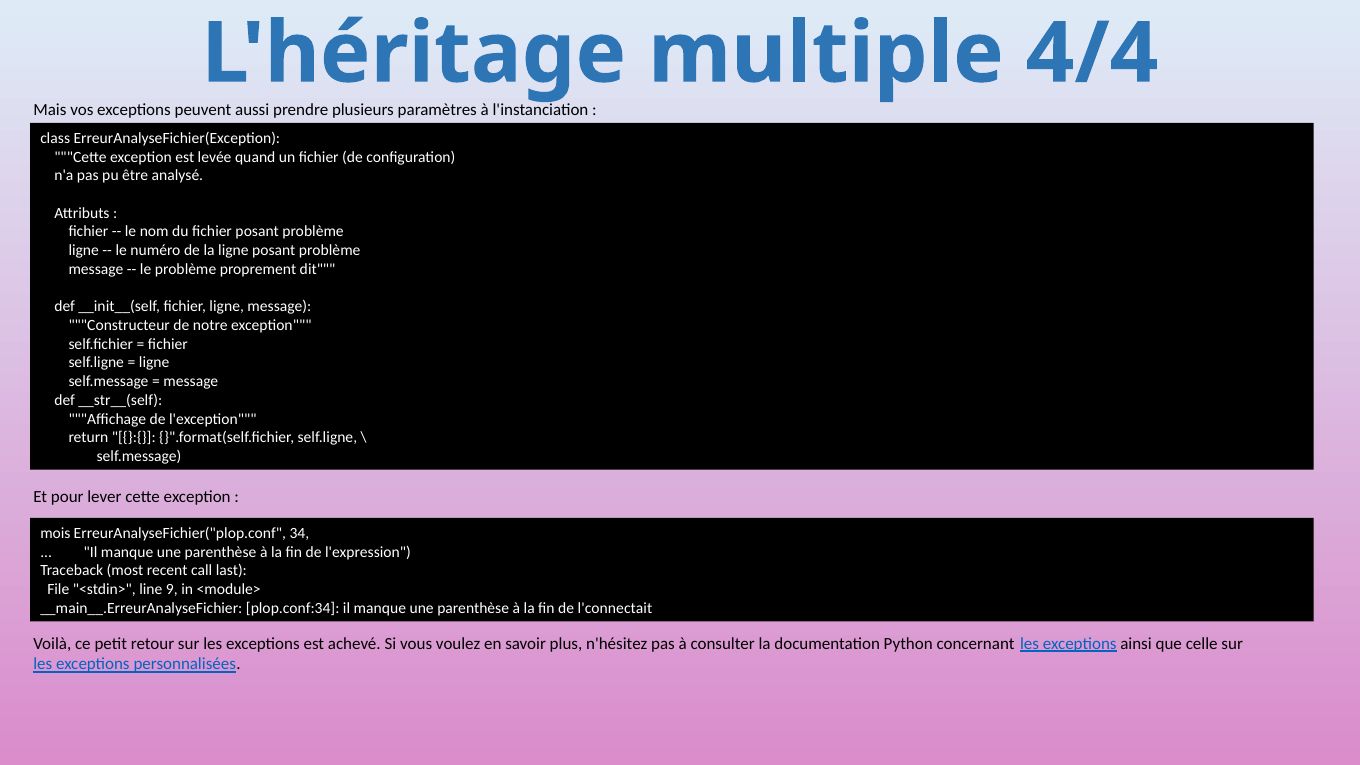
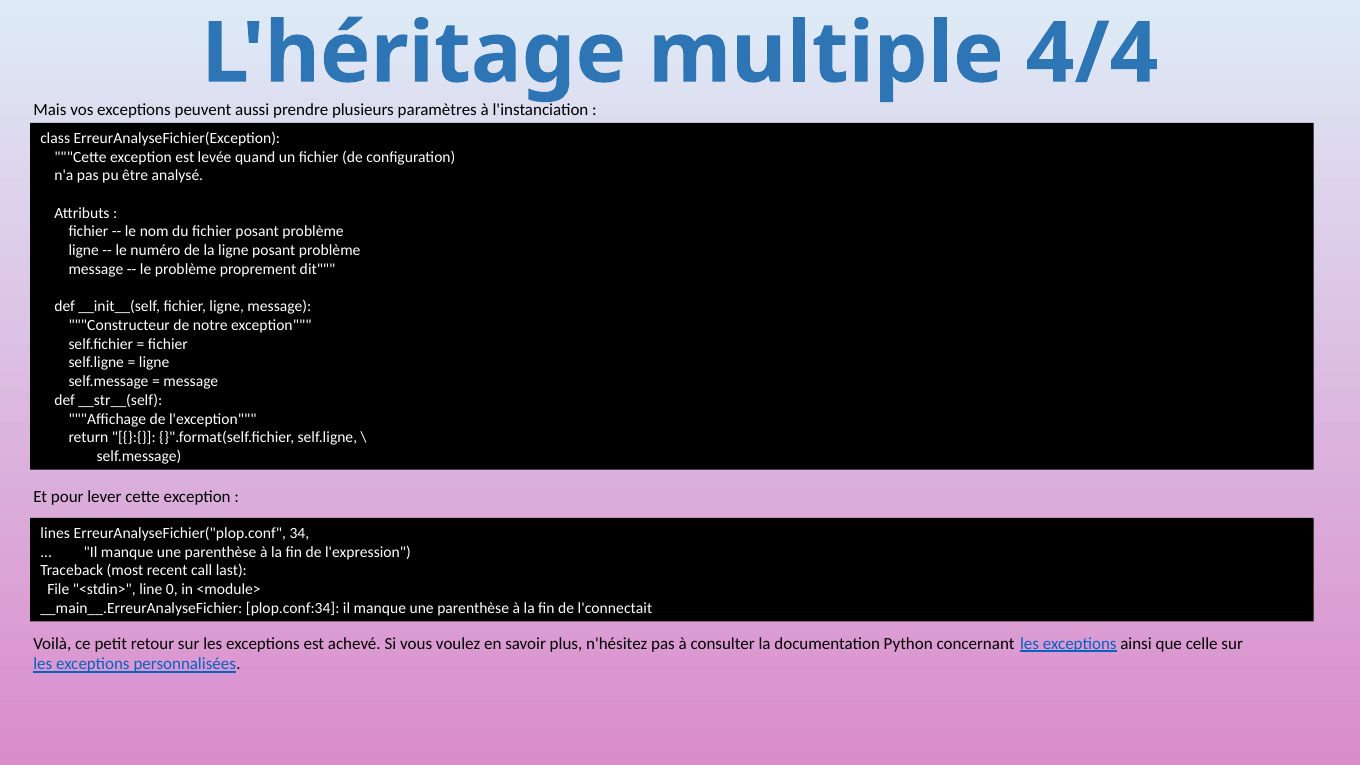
mois: mois -> lines
9: 9 -> 0
